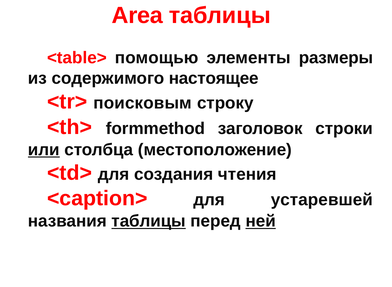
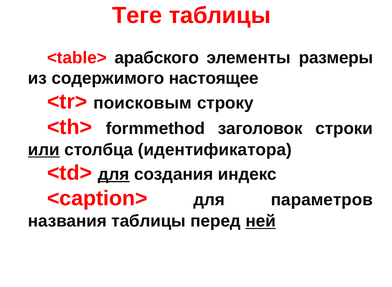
Area: Area -> Теге
помощью: помощью -> арабского
местоположение: местоположение -> идентификатора
для at (114, 174) underline: none -> present
чтения: чтения -> индекс
устаревшей: устаревшей -> параметров
таблицы at (149, 221) underline: present -> none
